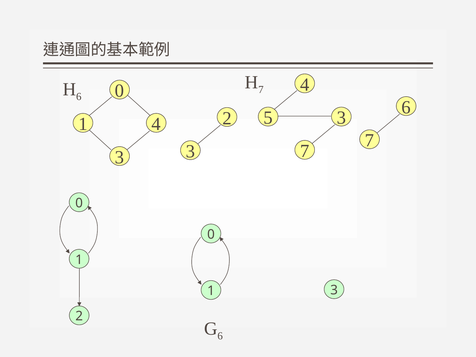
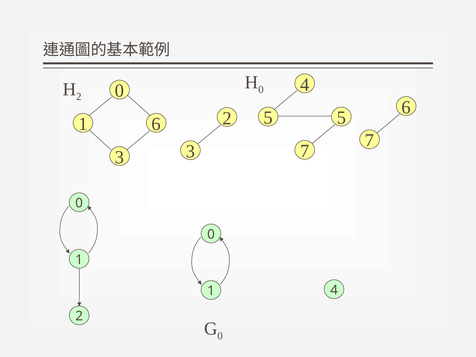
7 at (261, 90): 7 -> 0
6 at (79, 97): 6 -> 2
5 3: 3 -> 5
1 4: 4 -> 6
1 3: 3 -> 4
6 at (220, 336): 6 -> 0
